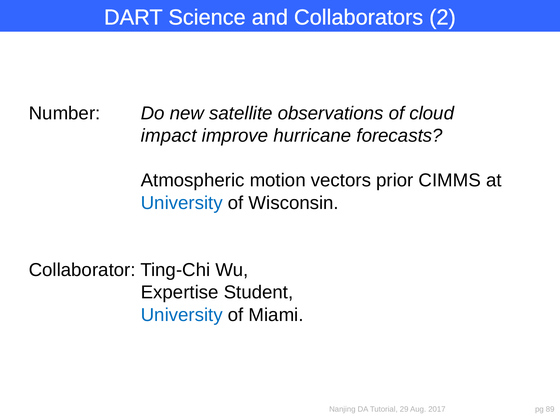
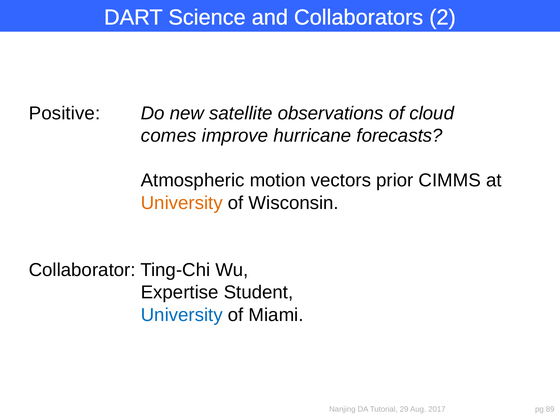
Number: Number -> Positive
impact: impact -> comes
University at (182, 203) colour: blue -> orange
